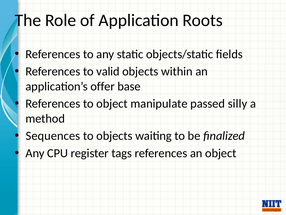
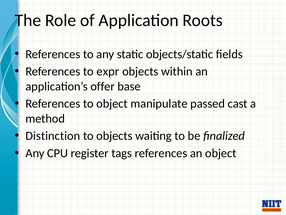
valid: valid -> expr
silly: silly -> cast
Sequences: Sequences -> Distinction
